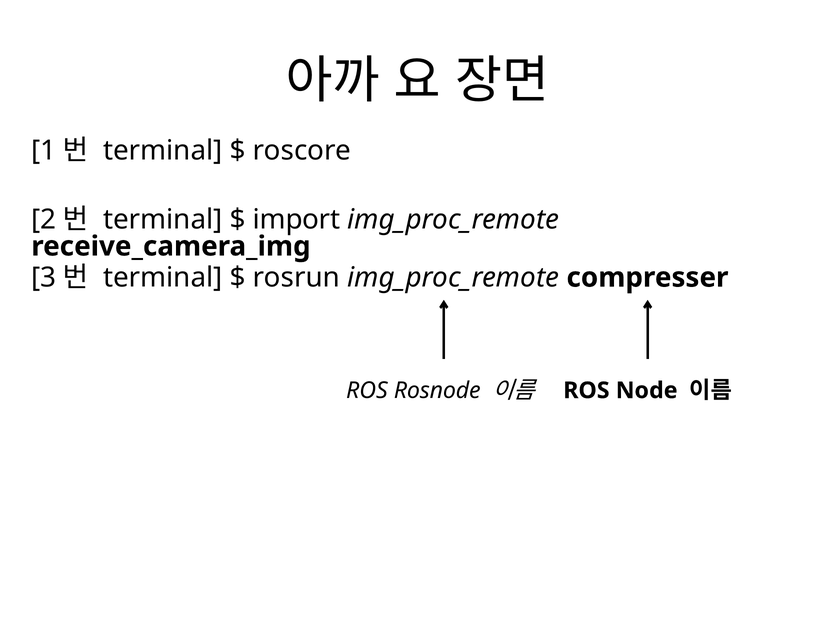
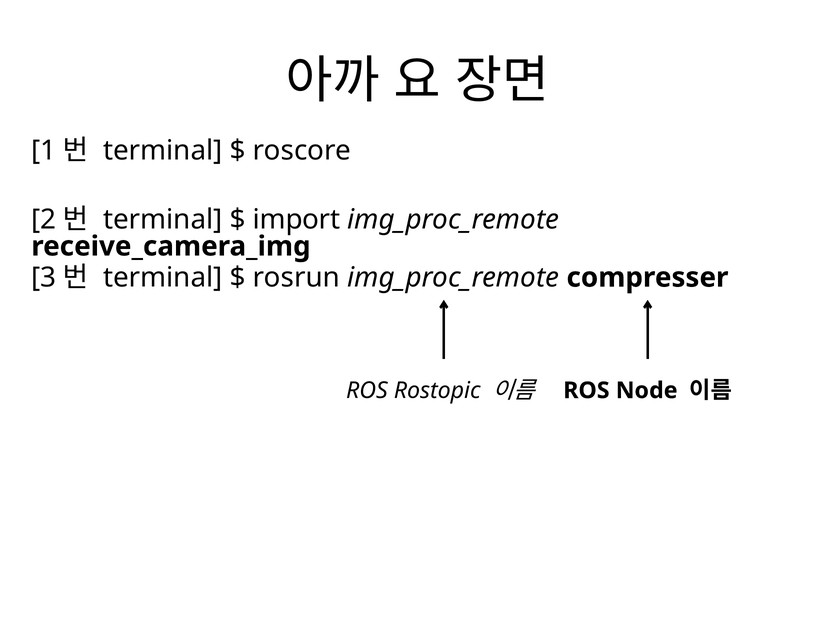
Rosnode: Rosnode -> Rostopic
